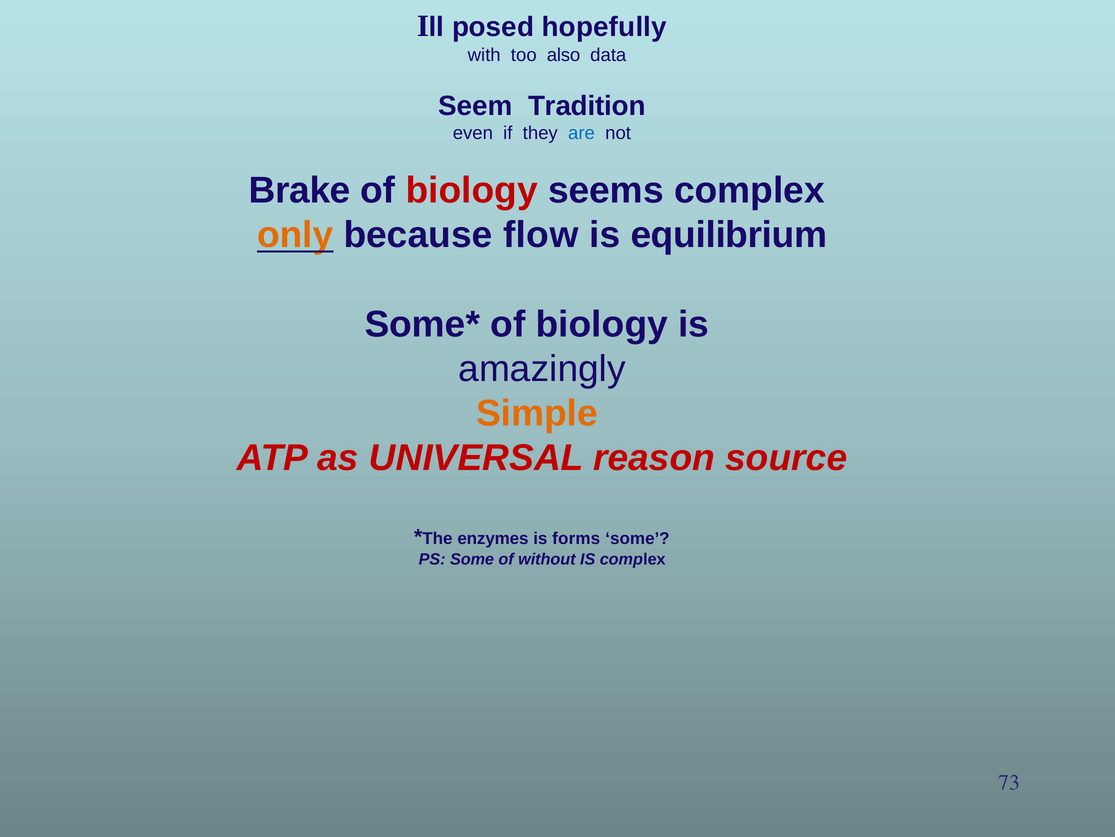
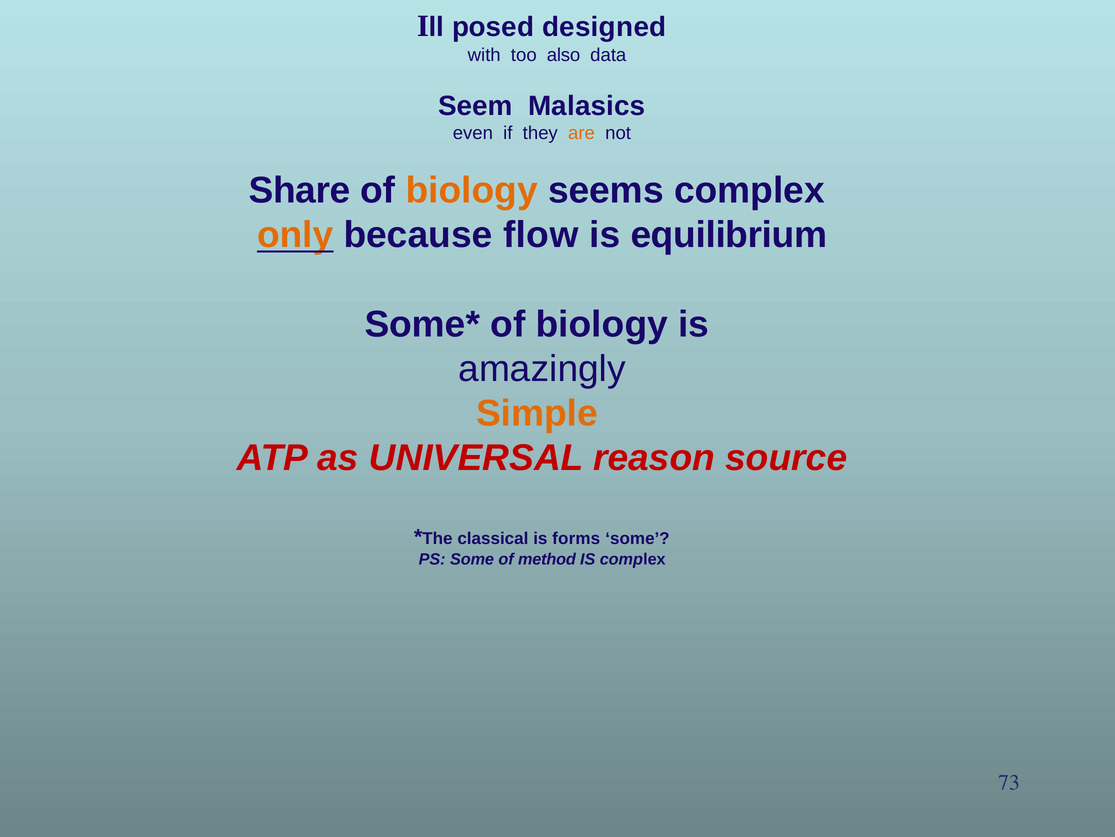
hopefully: hopefully -> designed
Tradition: Tradition -> Malasics
are colour: blue -> orange
Brake: Brake -> Share
biology at (472, 190) colour: red -> orange
enzymes: enzymes -> classical
without: without -> method
